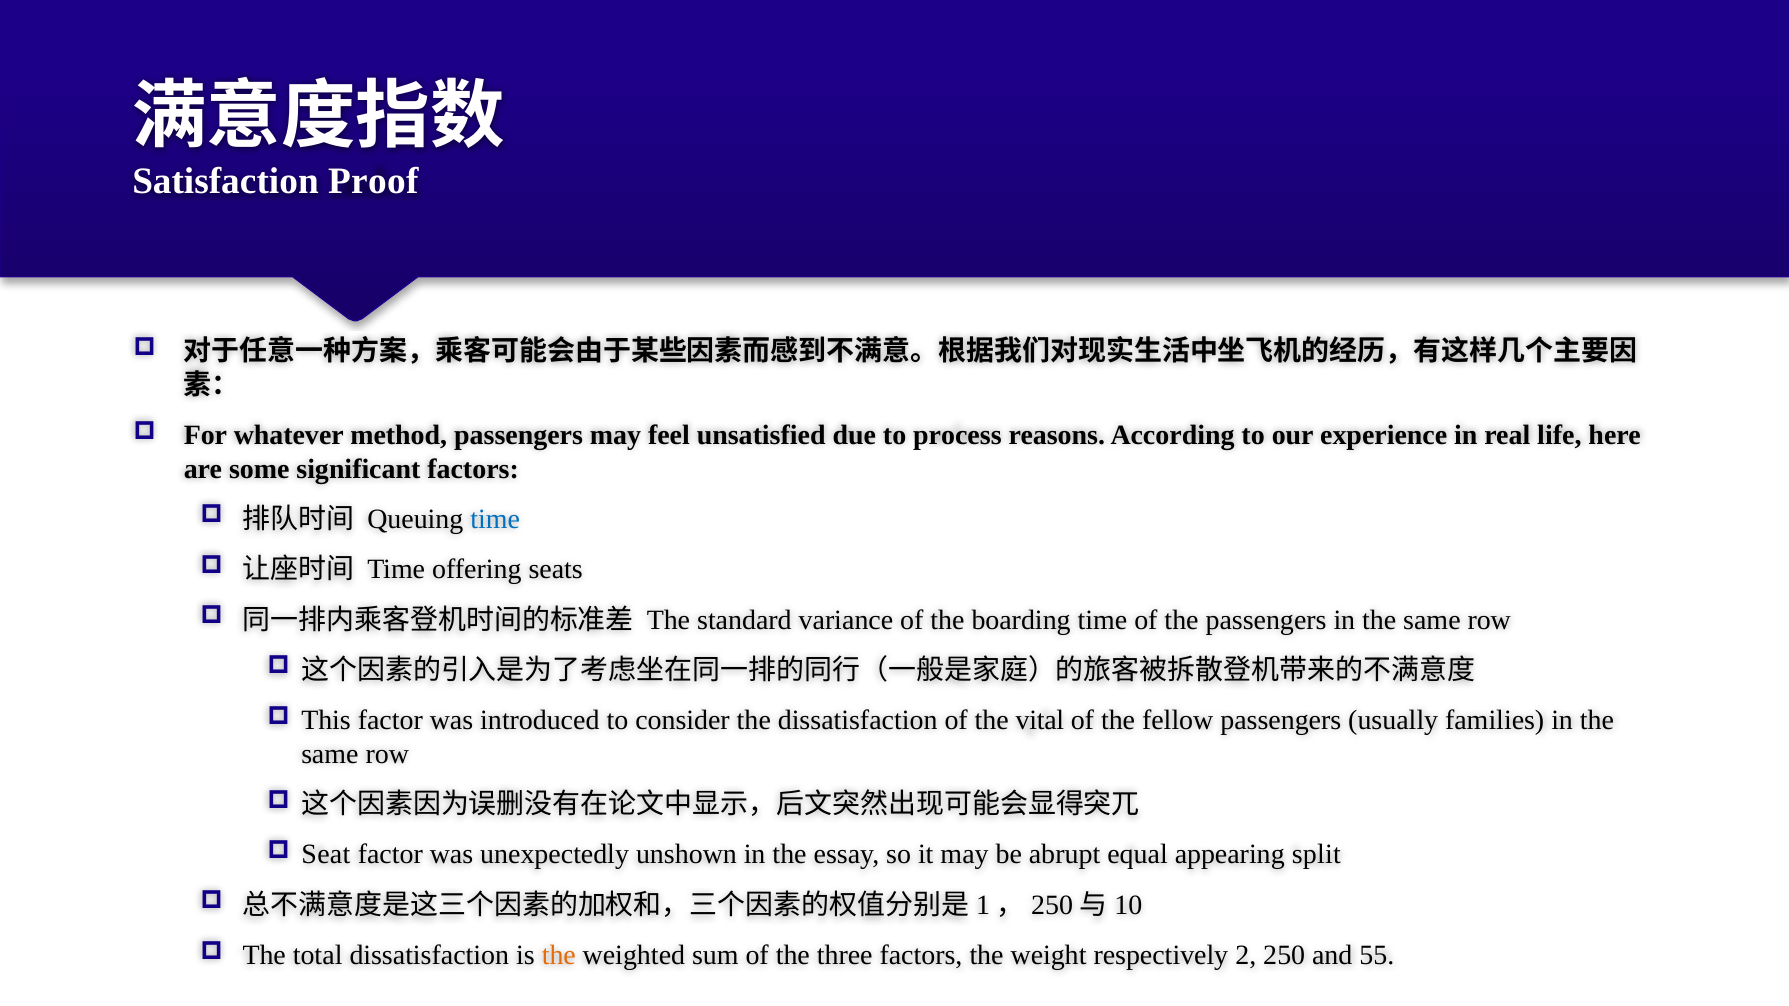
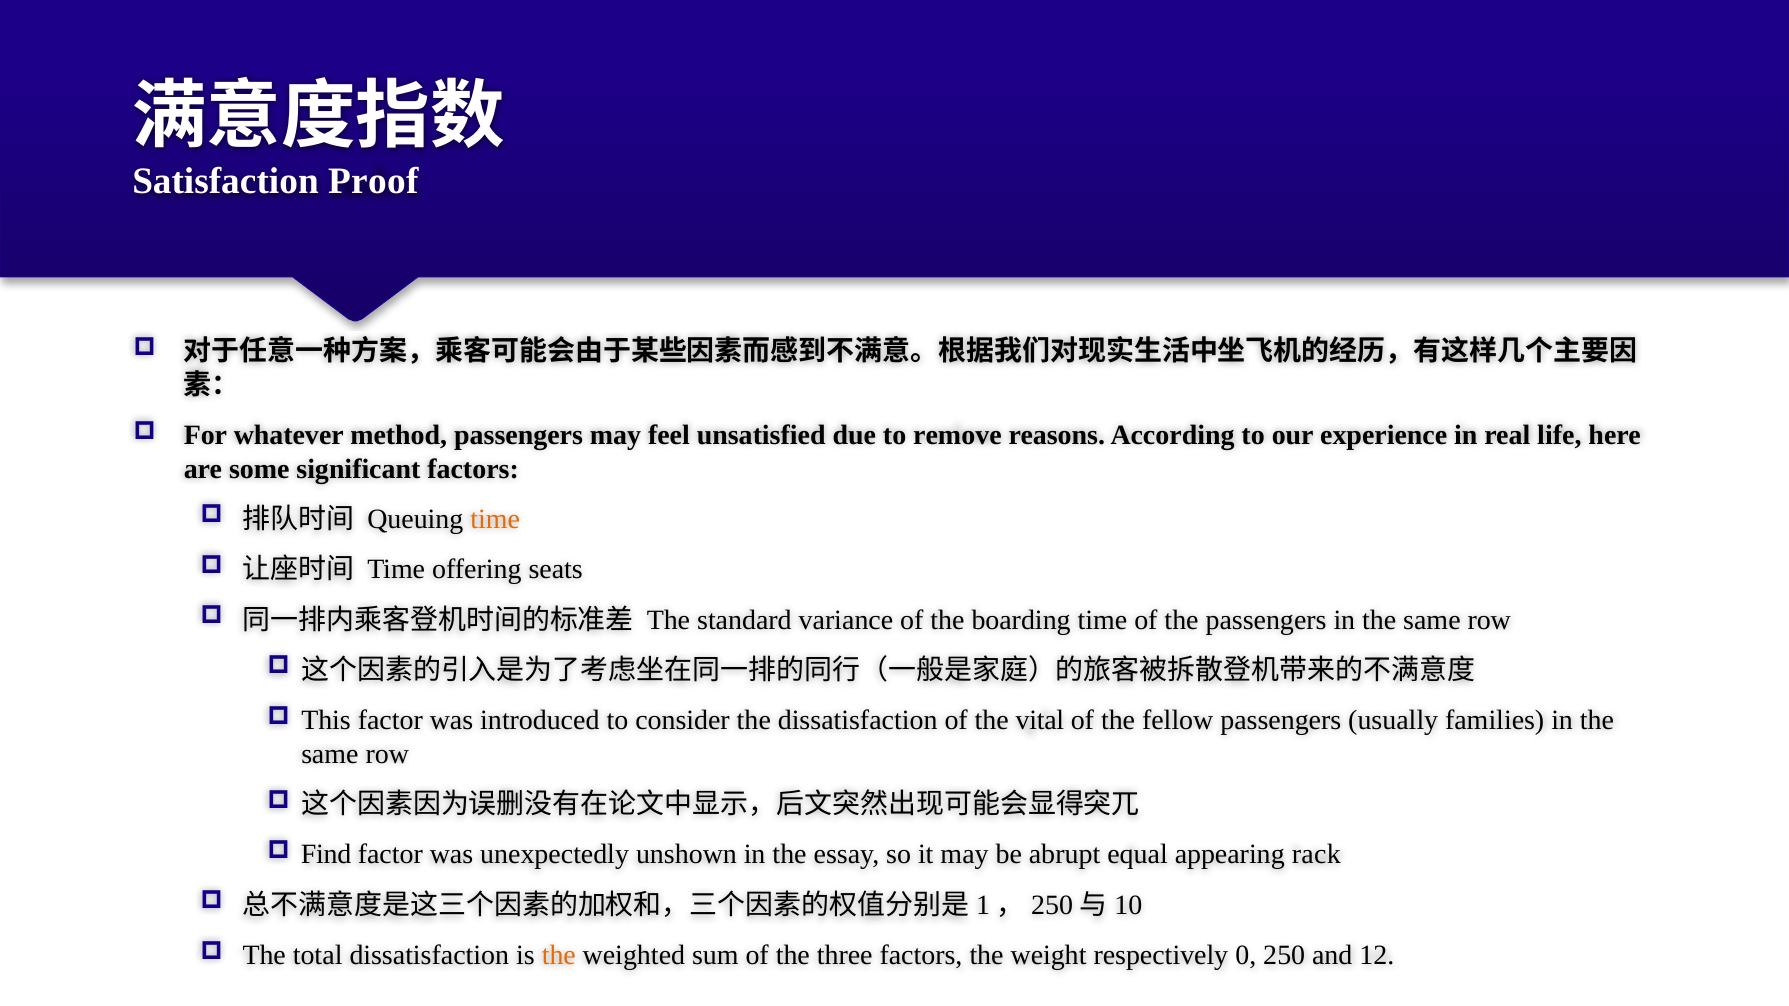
process: process -> remove
time at (495, 519) colour: blue -> orange
Seat: Seat -> Find
split: split -> rack
2: 2 -> 0
55: 55 -> 12
